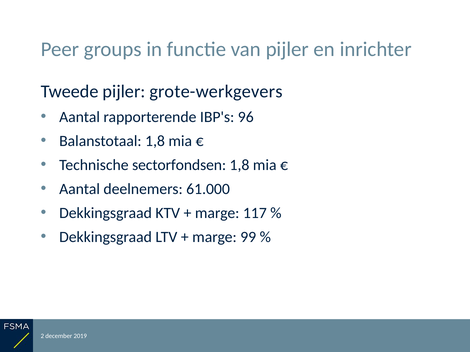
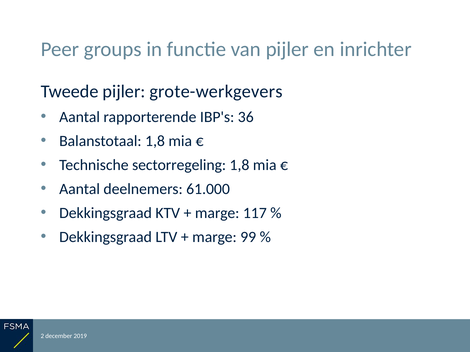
96: 96 -> 36
sectorfondsen: sectorfondsen -> sectorregeling
